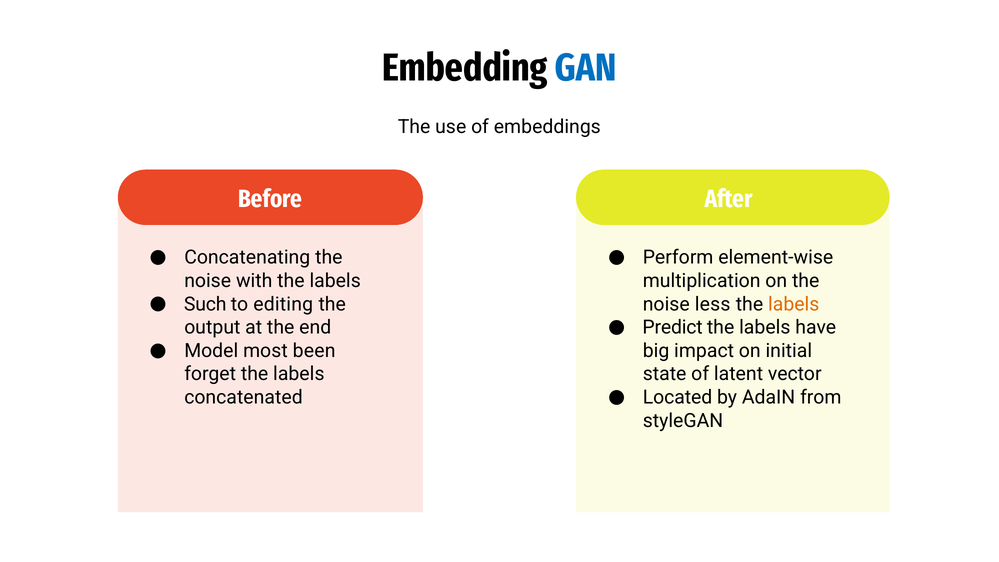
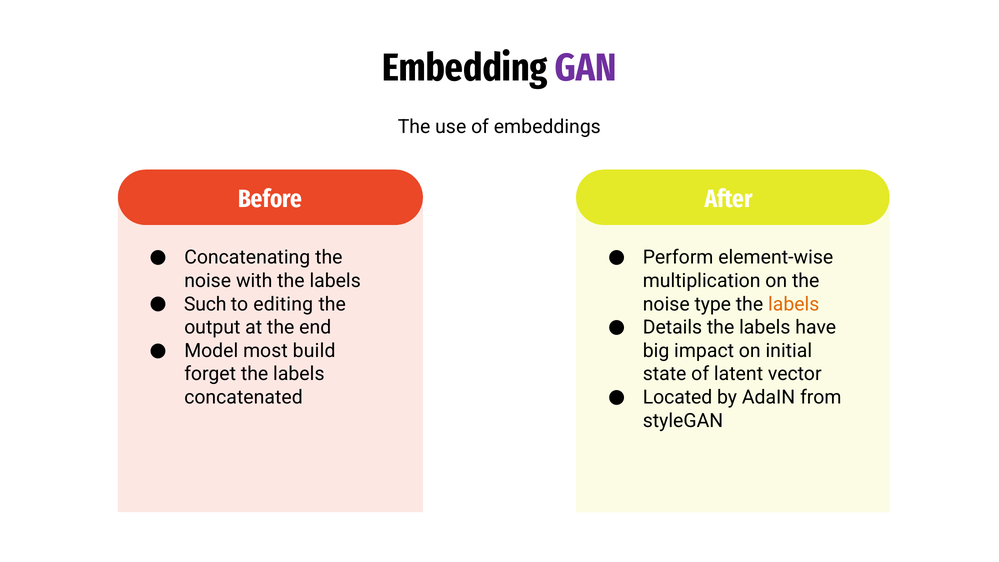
GAN colour: blue -> purple
less: less -> type
Predict: Predict -> Details
been: been -> build
